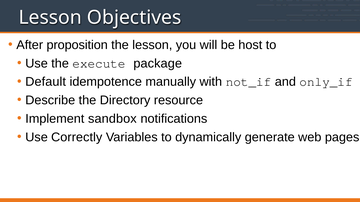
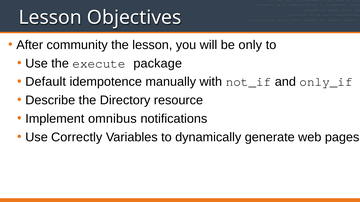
proposition: proposition -> community
host: host -> only
sandbox: sandbox -> omnibus
